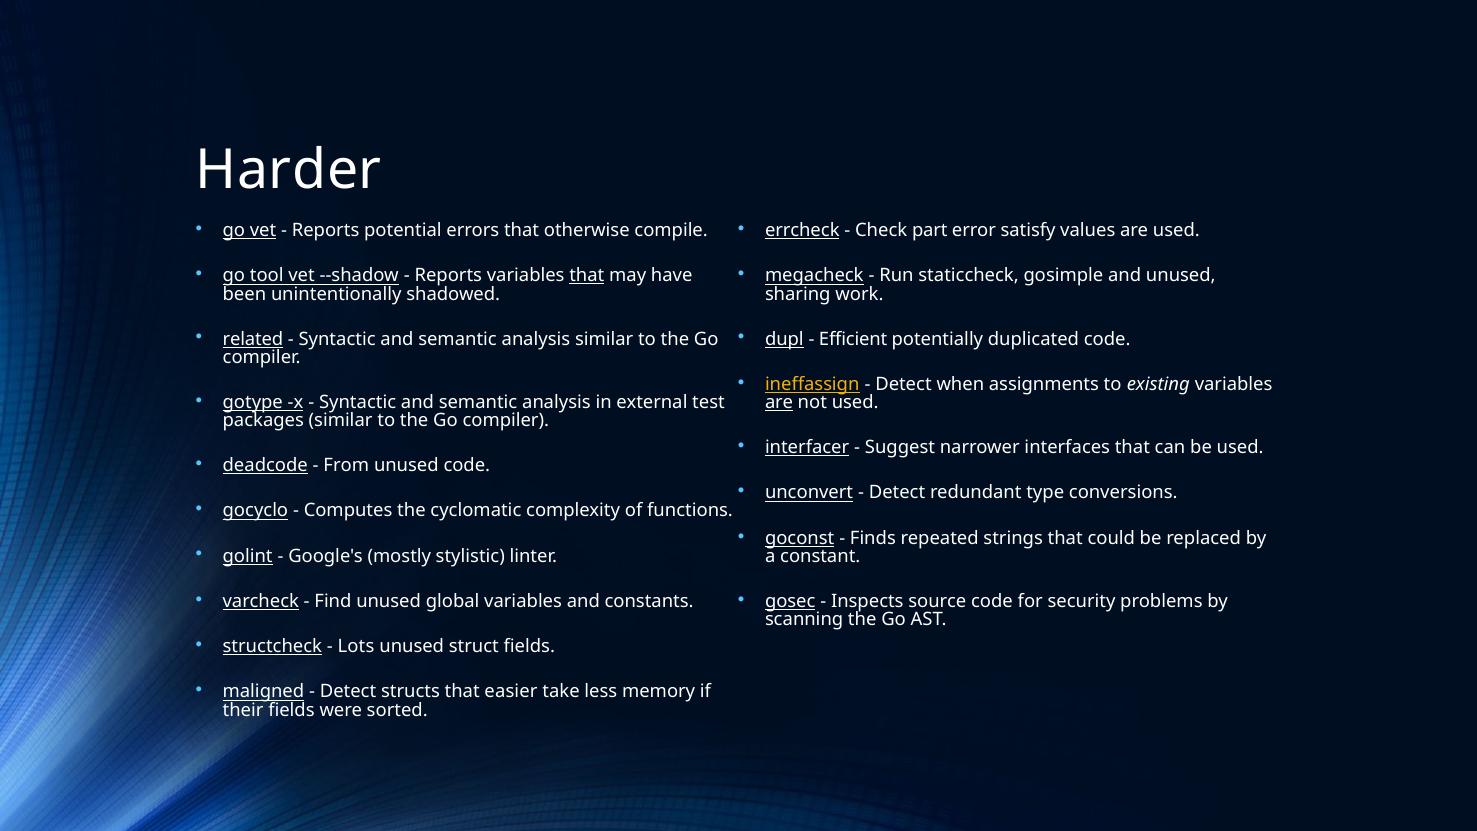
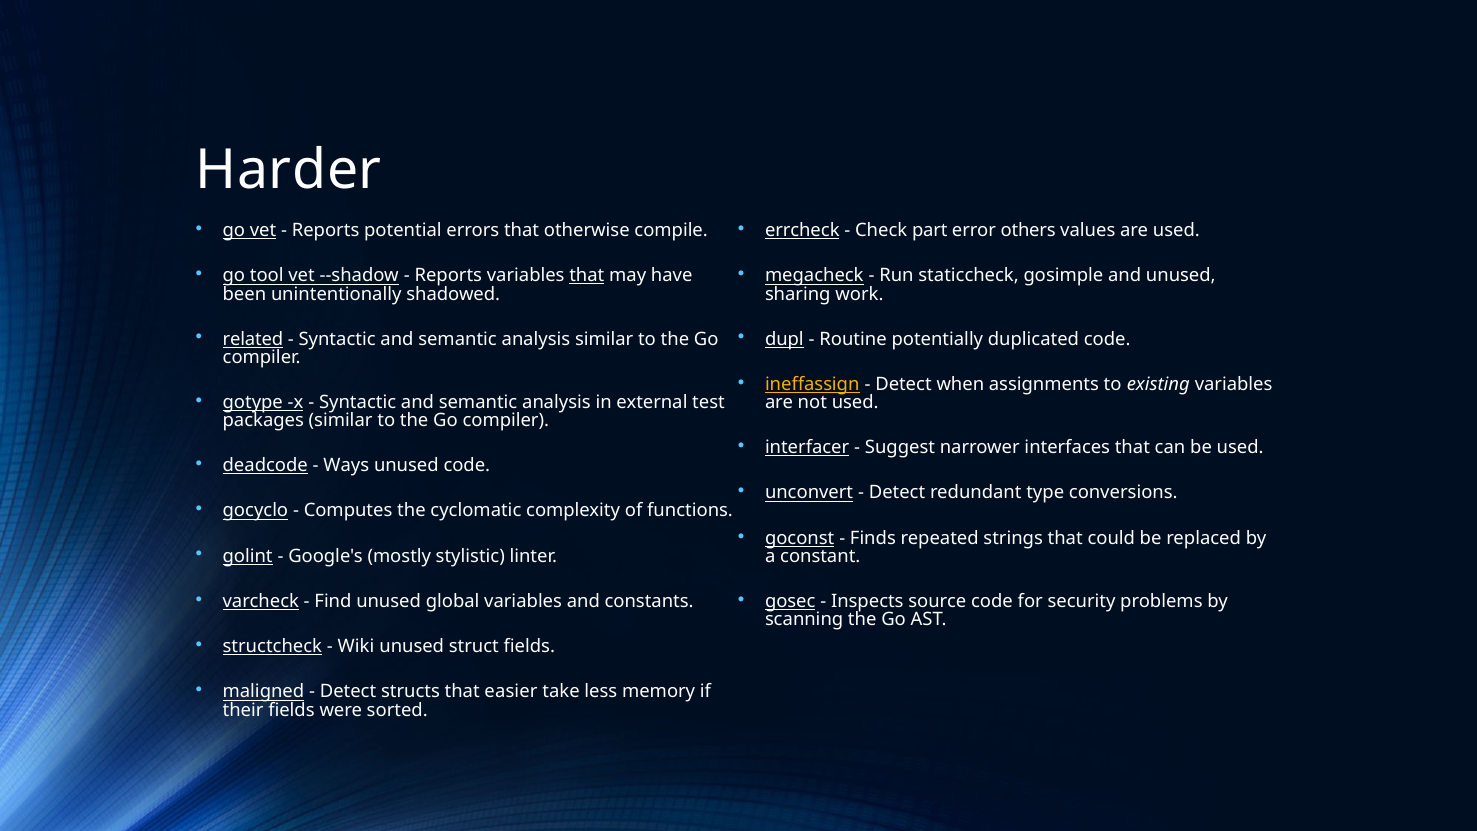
satisfy: satisfy -> others
Efficient: Efficient -> Routine
are at (779, 403) underline: present -> none
From: From -> Ways
Lots: Lots -> Wiki
